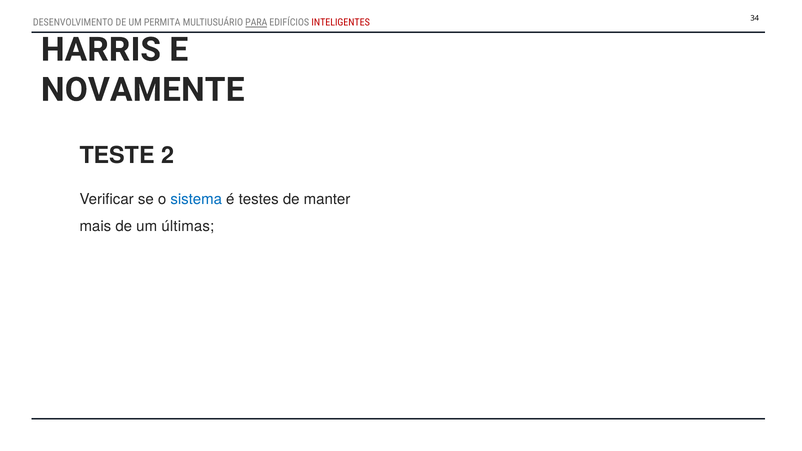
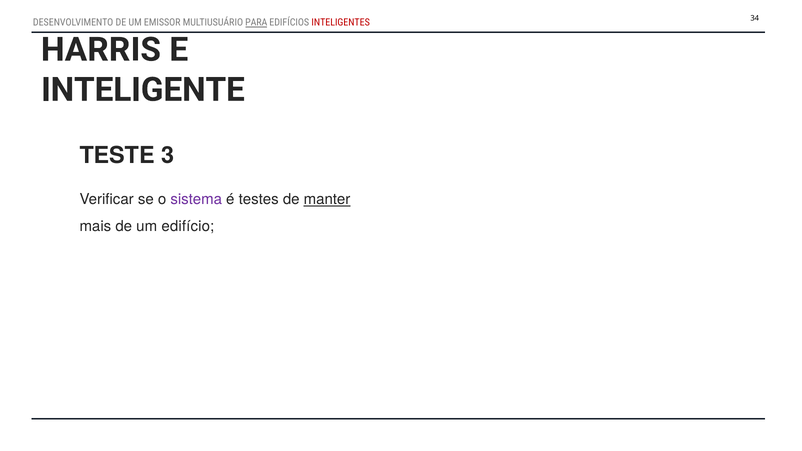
PERMITA: PERMITA -> EMISSOR
NOVAMENTE: NOVAMENTE -> INTELIGENTE
2: 2 -> 3
sistema colour: blue -> purple
manter underline: none -> present
últimas: últimas -> edifício
